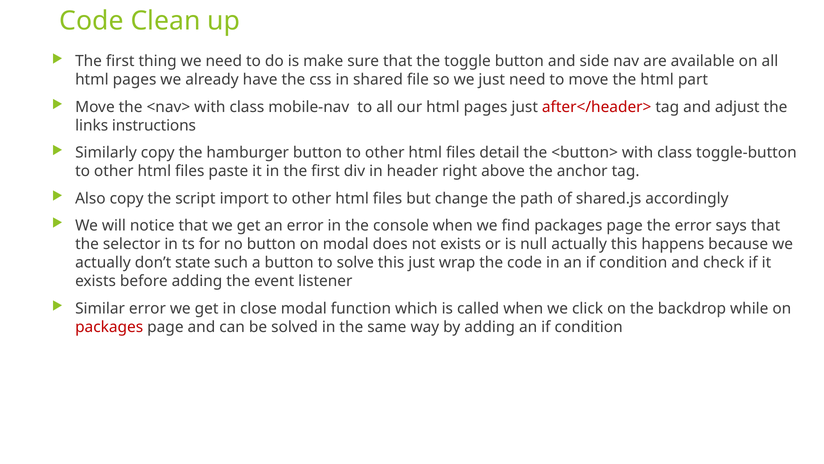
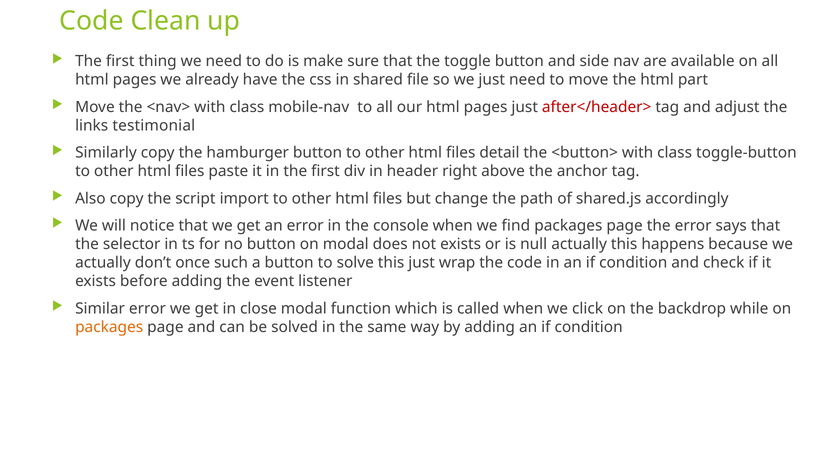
instructions: instructions -> testimonial
state: state -> once
packages at (109, 327) colour: red -> orange
